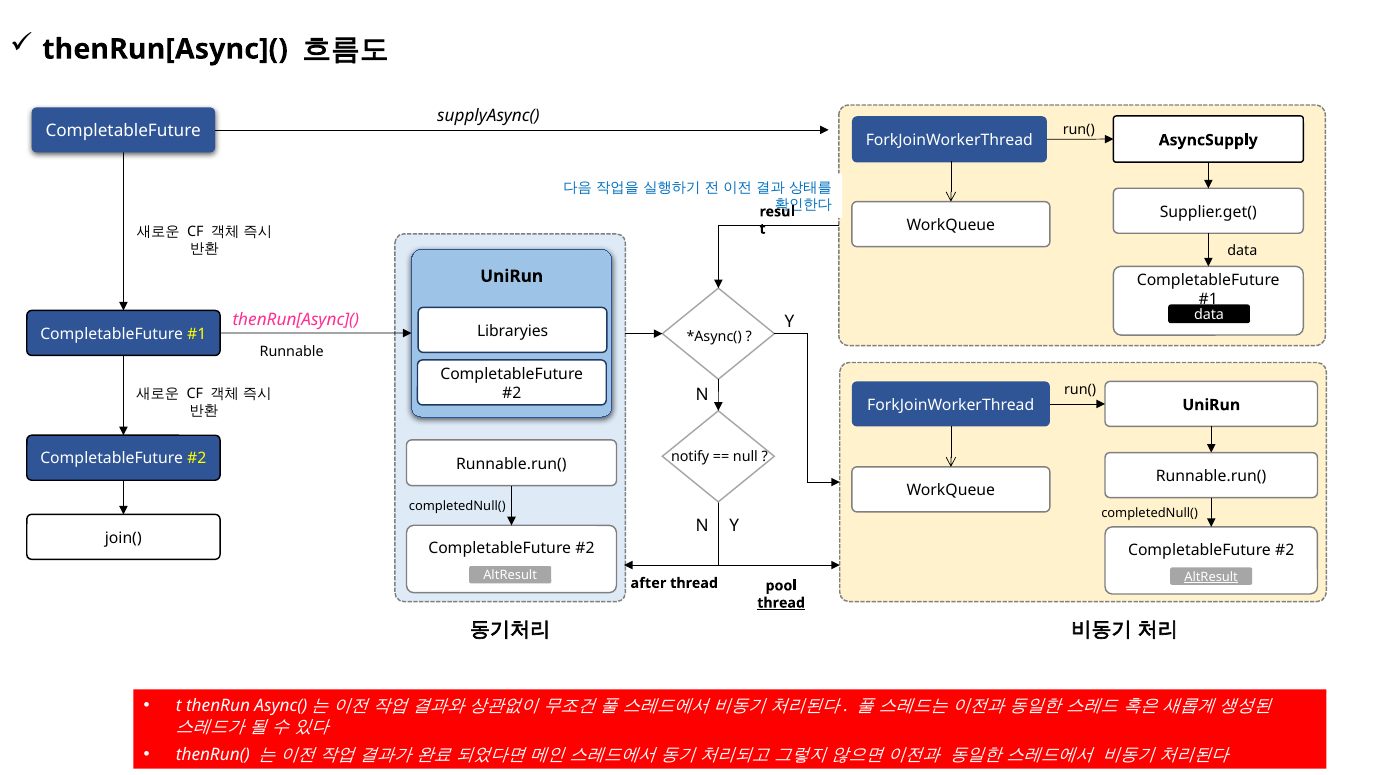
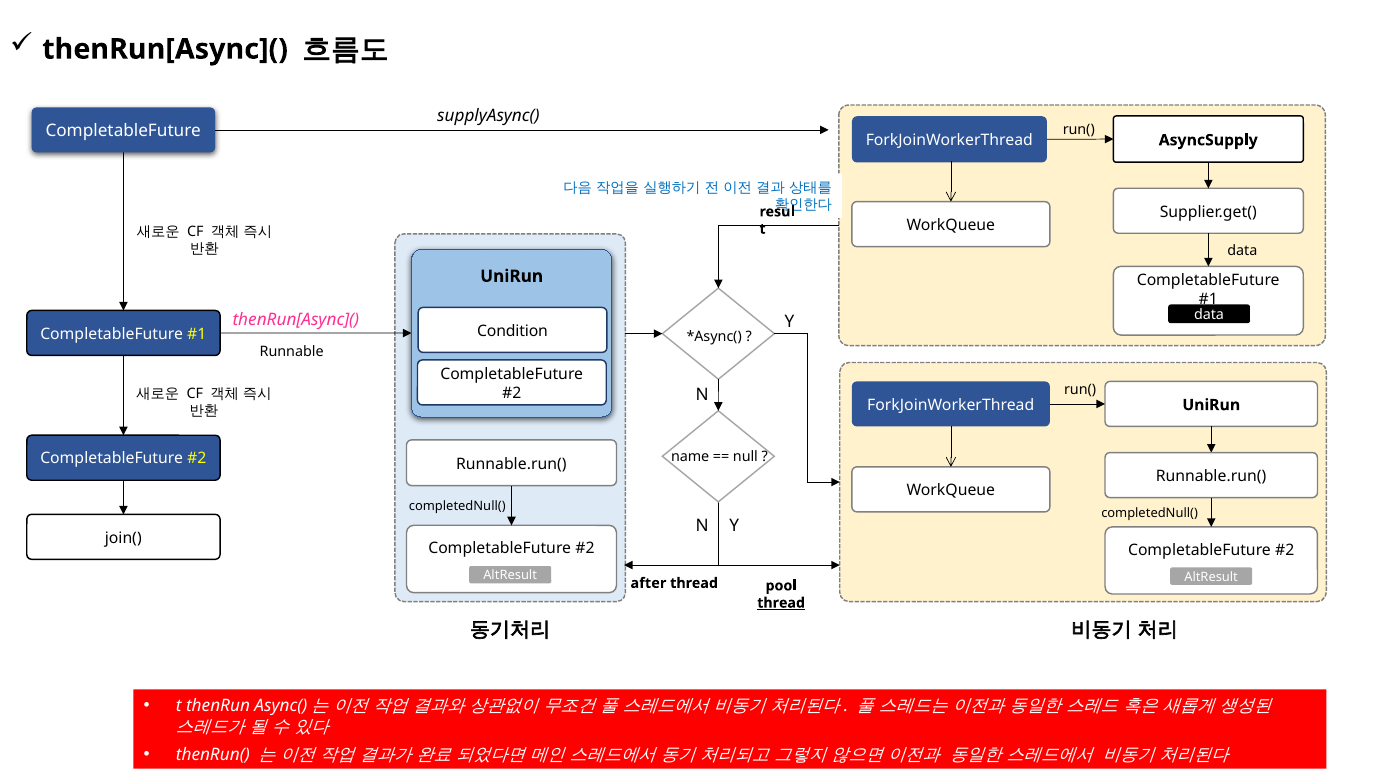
Libraryies: Libraryies -> Condition
notify: notify -> name
AltResult at (1211, 577) underline: present -> none
